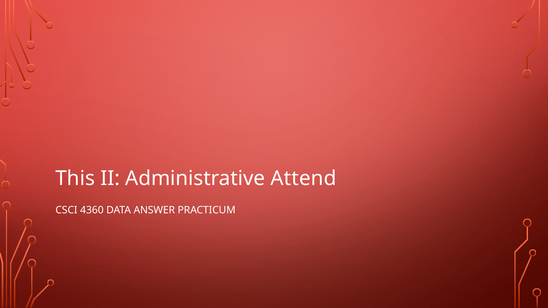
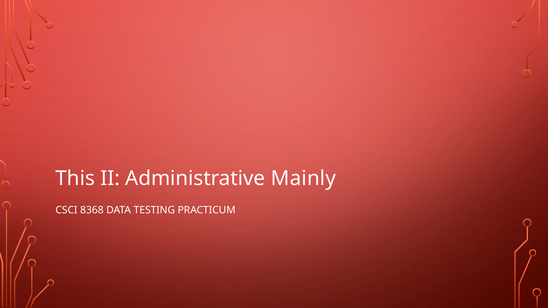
Attend: Attend -> Mainly
4360: 4360 -> 8368
ANSWER: ANSWER -> TESTING
